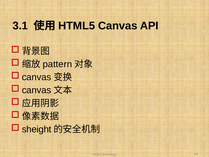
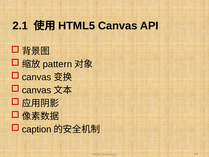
3.1: 3.1 -> 2.1
sheight: sheight -> caption
